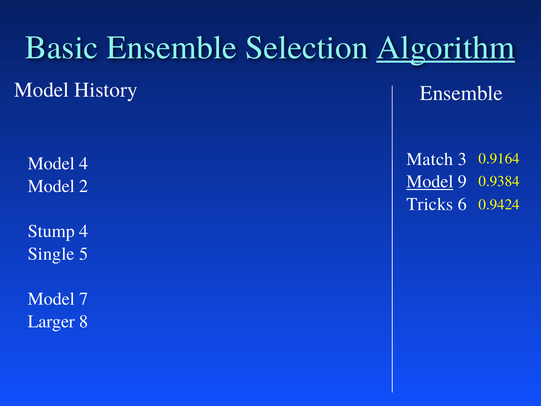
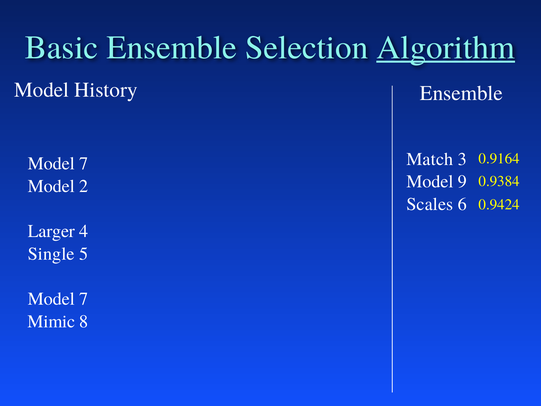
4 at (84, 163): 4 -> 7
Model at (430, 182) underline: present -> none
Tricks: Tricks -> Scales
Stump: Stump -> Larger
Larger: Larger -> Mimic
